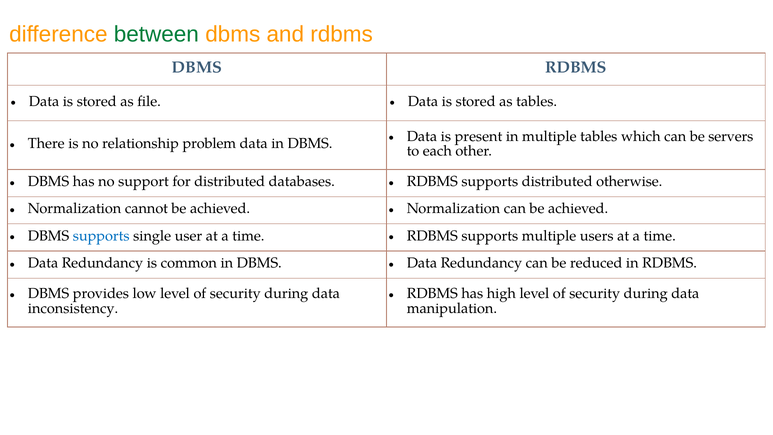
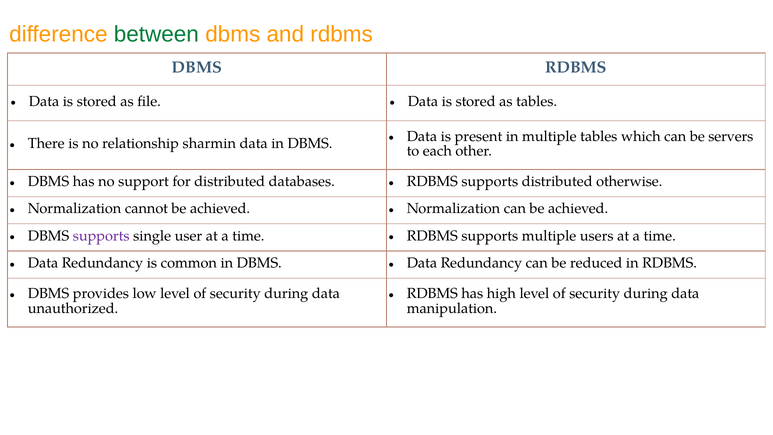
problem: problem -> sharmin
supports at (101, 236) colour: blue -> purple
inconsistency: inconsistency -> unauthorized
